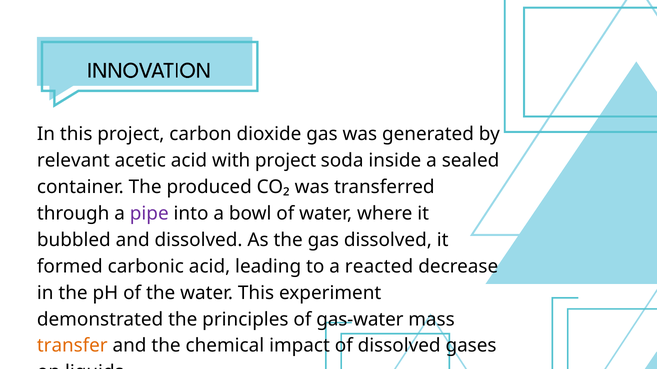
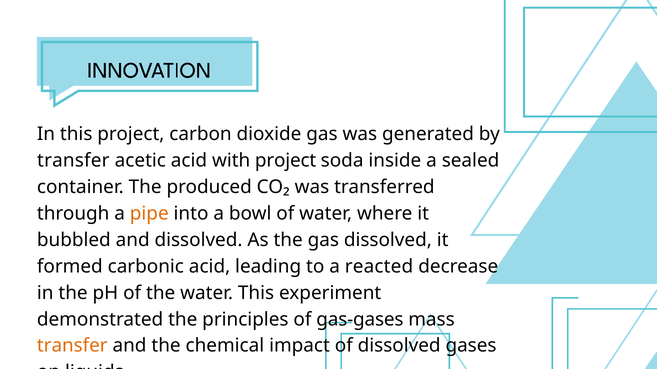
relevant at (73, 161): relevant -> transfer
pipe colour: purple -> orange
gas-water: gas-water -> gas-gases
